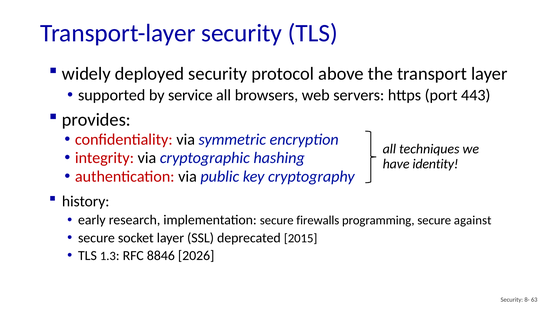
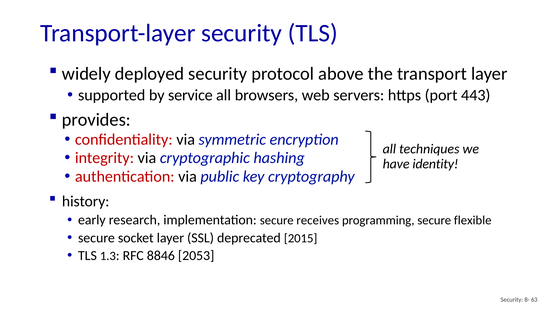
firewalls: firewalls -> receives
against: against -> flexible
2026: 2026 -> 2053
